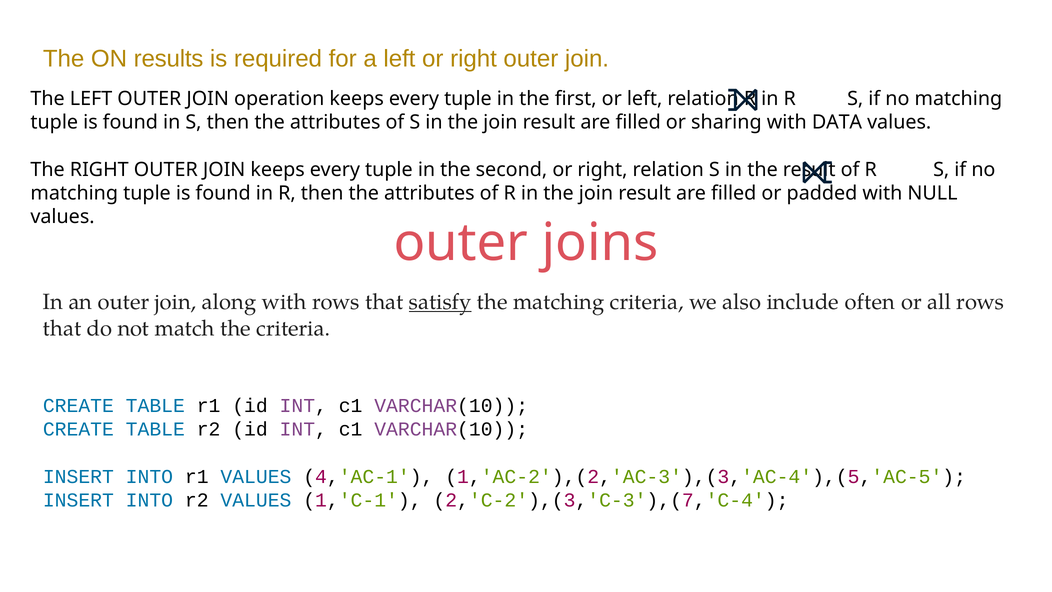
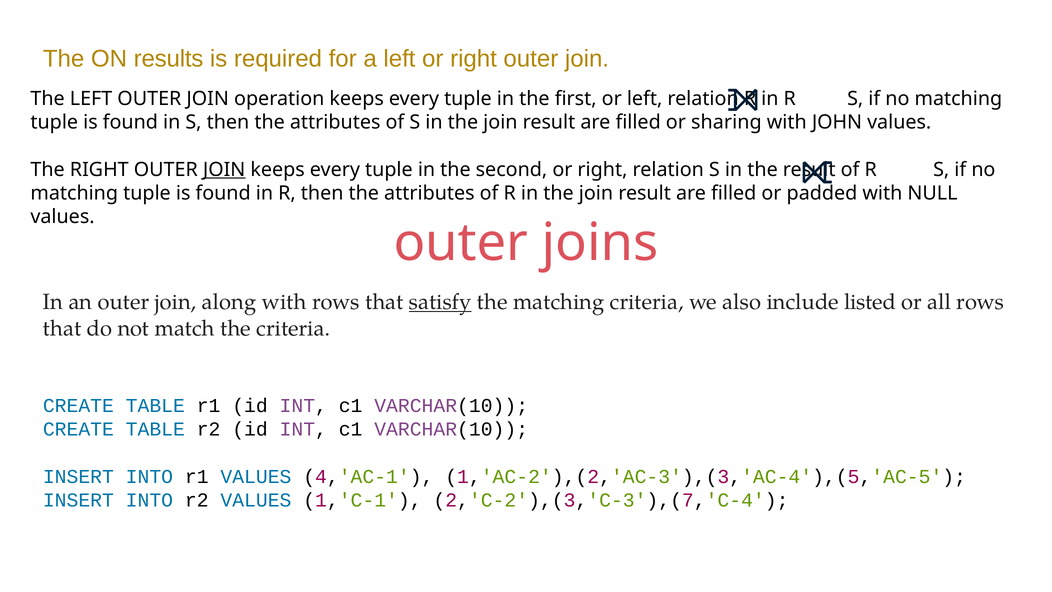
DATA: DATA -> JOHN
JOIN at (224, 169) underline: none -> present
often: often -> listed
